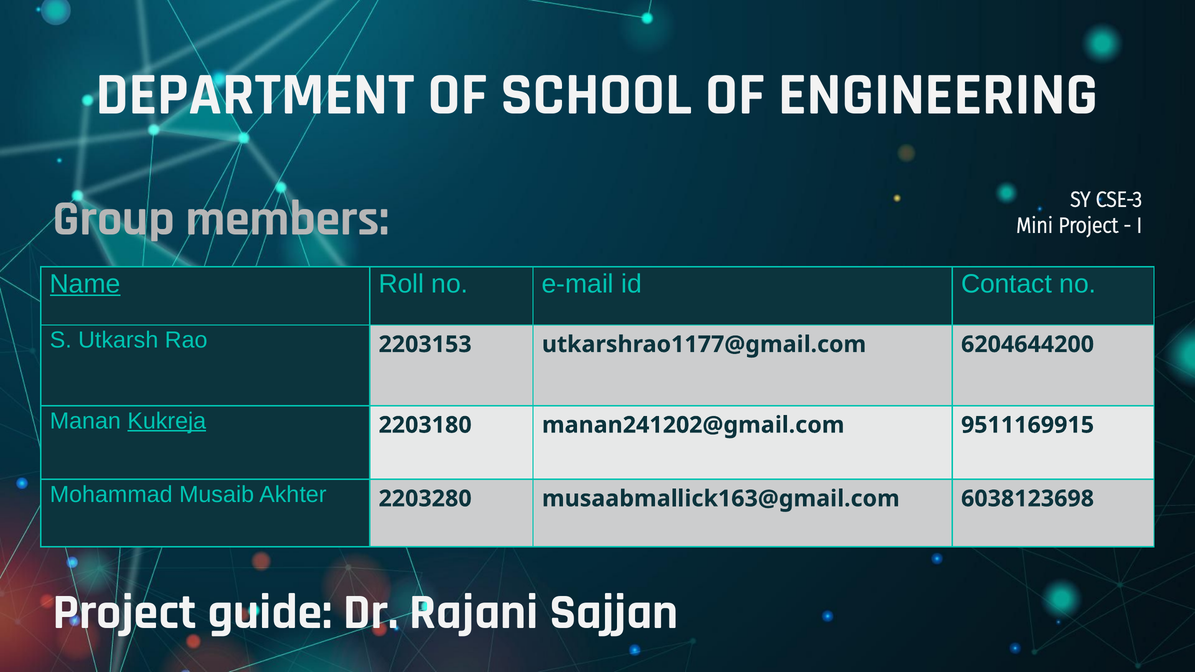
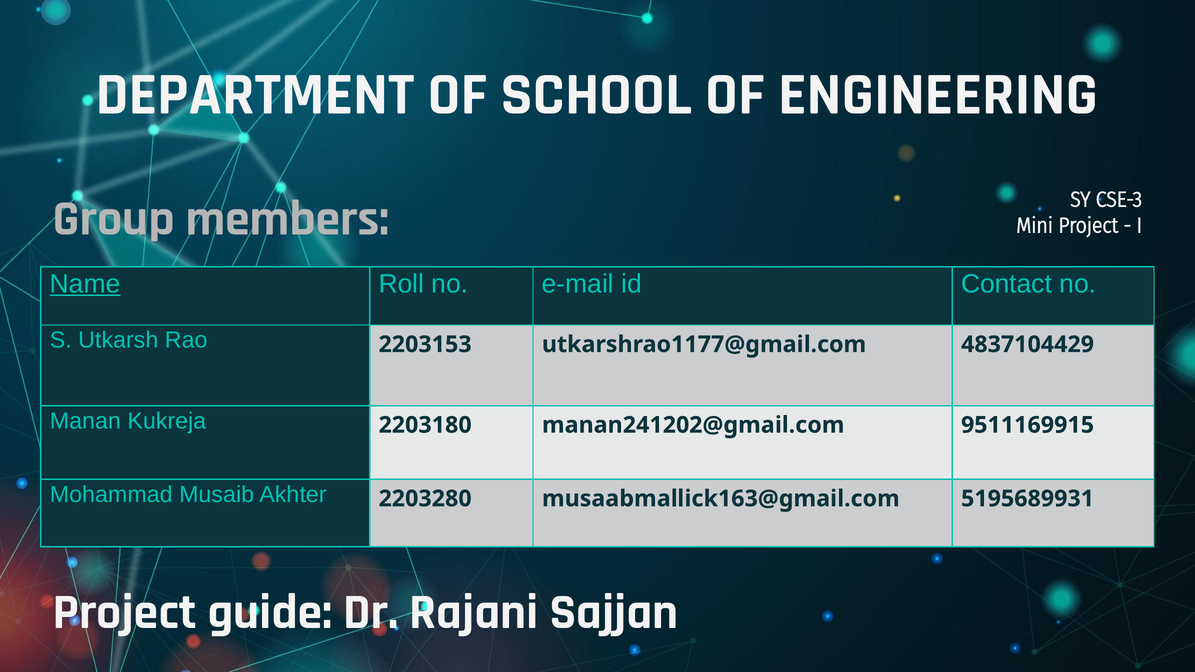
6204644200: 6204644200 -> 4837104429
Kukreja underline: present -> none
6038123698: 6038123698 -> 5195689931
